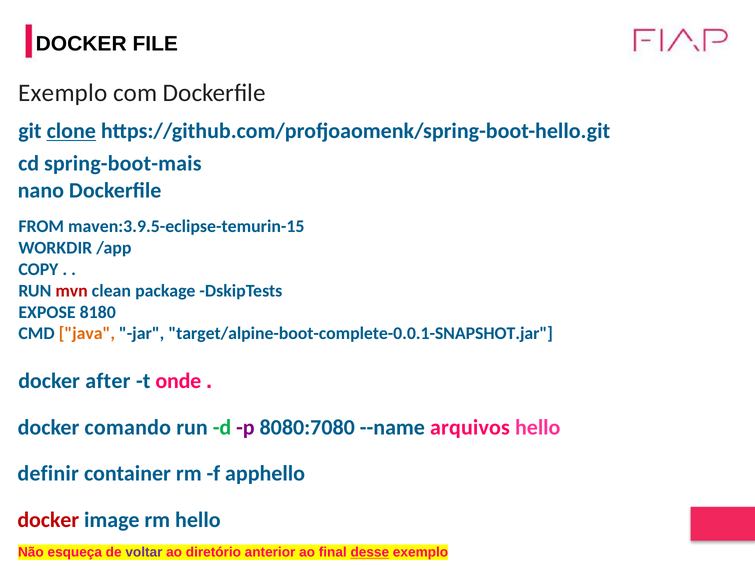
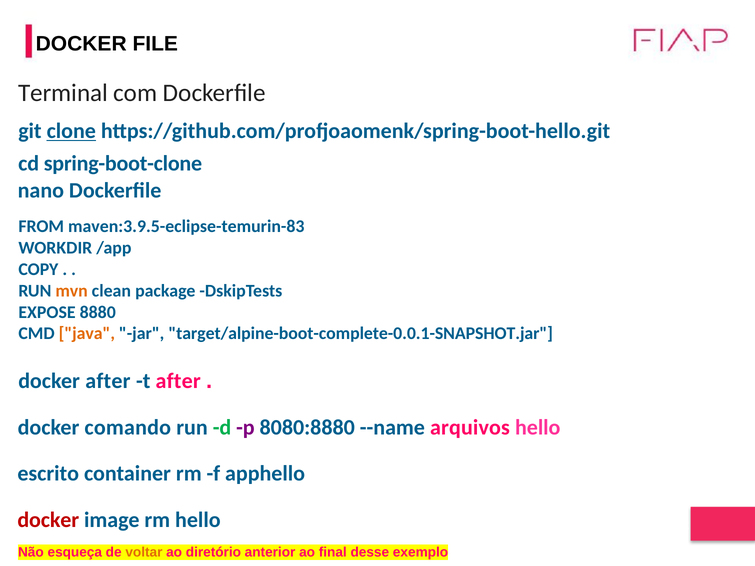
Exemplo at (63, 93): Exemplo -> Terminal
spring-boot-mais: spring-boot-mais -> spring-boot-clone
maven:3.9.5-eclipse-temurin-15: maven:3.9.5-eclipse-temurin-15 -> maven:3.9.5-eclipse-temurin-83
mvn colour: red -> orange
8180: 8180 -> 8880
t onde: onde -> after
8080:7080: 8080:7080 -> 8080:8880
definir: definir -> escrito
voltar colour: purple -> orange
desse underline: present -> none
